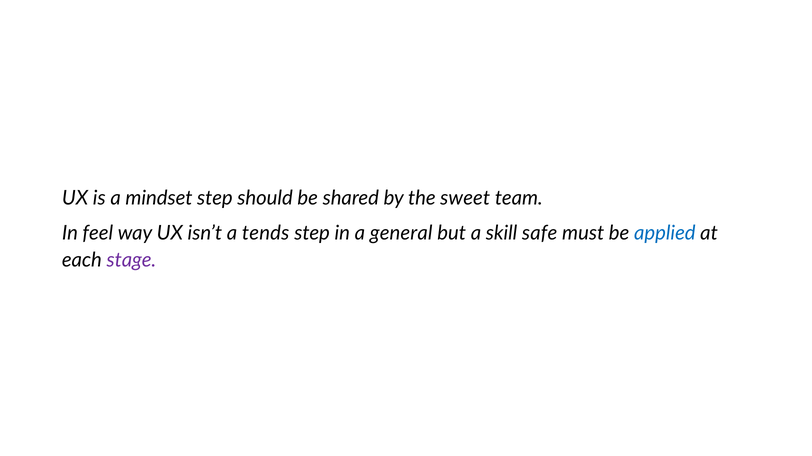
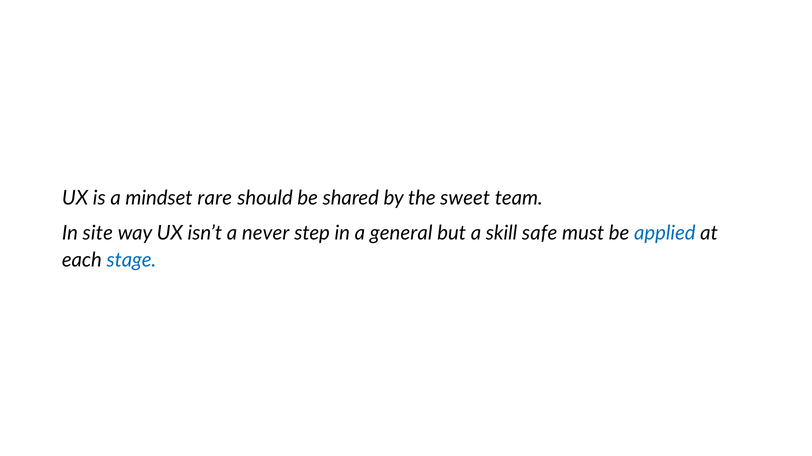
mindset step: step -> rare
feel: feel -> site
tends: tends -> never
stage colour: purple -> blue
